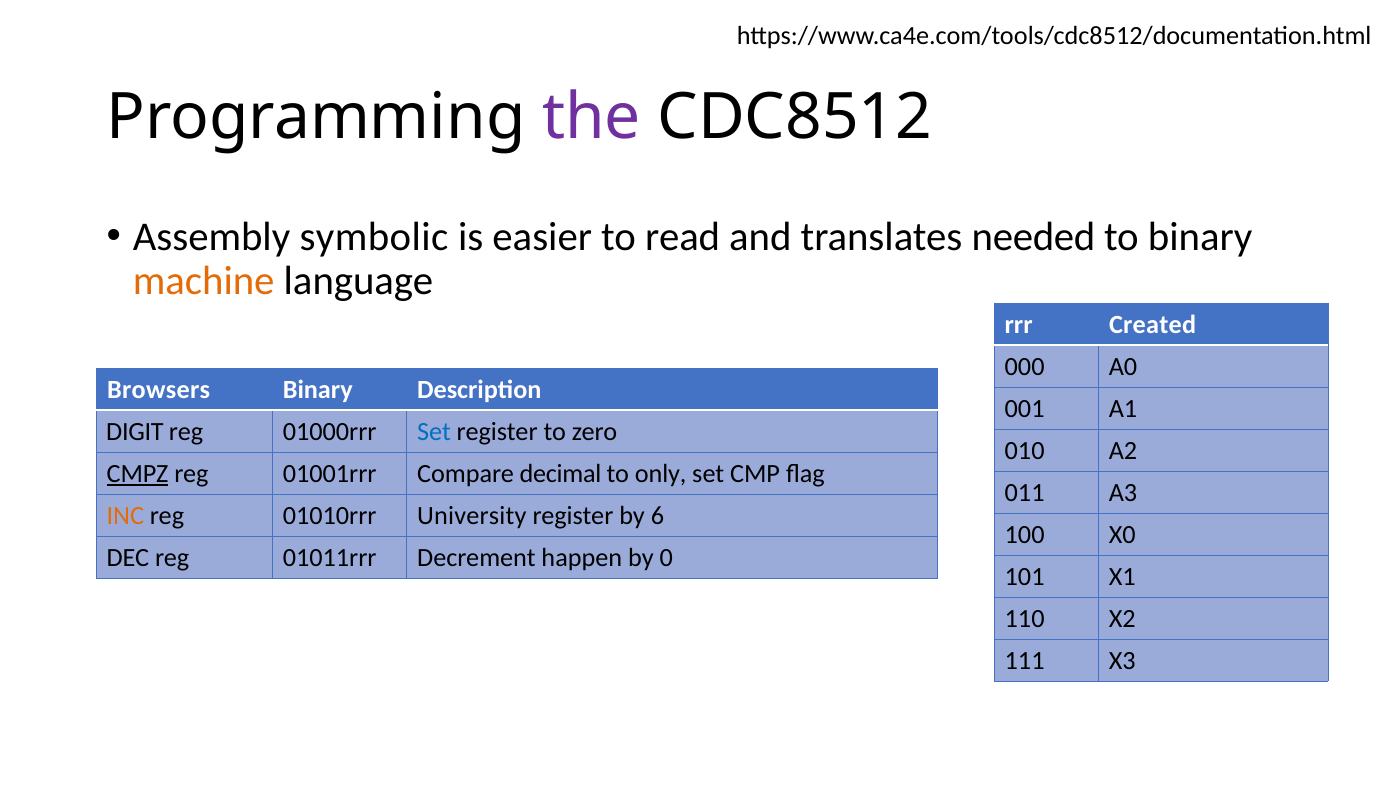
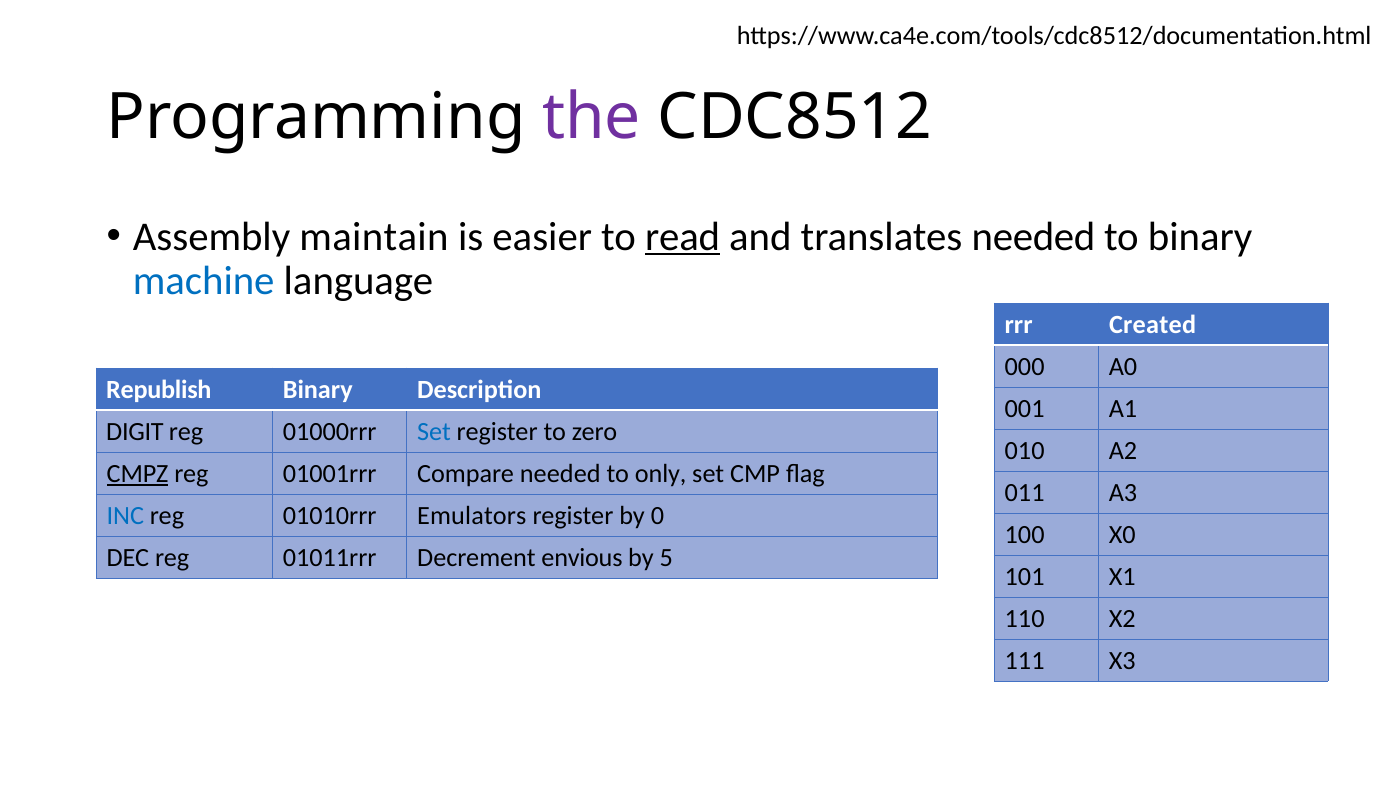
symbolic: symbolic -> maintain
read underline: none -> present
machine colour: orange -> blue
Browsers: Browsers -> Republish
Compare decimal: decimal -> needed
INC colour: orange -> blue
University: University -> Emulators
6: 6 -> 0
happen: happen -> envious
0: 0 -> 5
